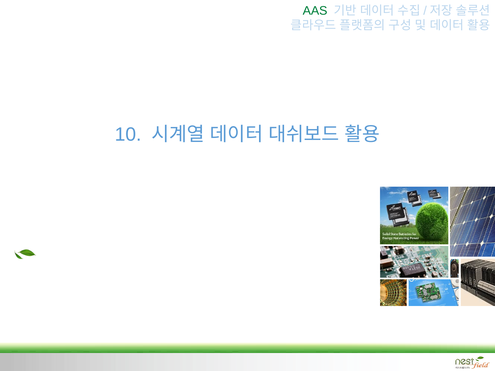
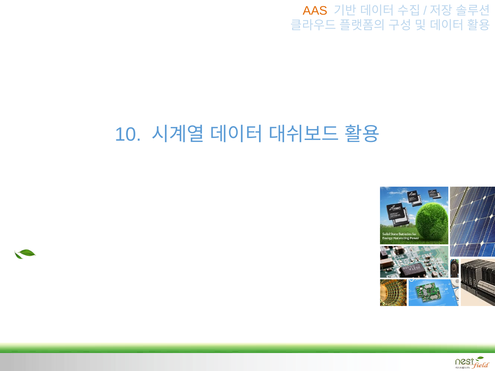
AAS colour: green -> orange
